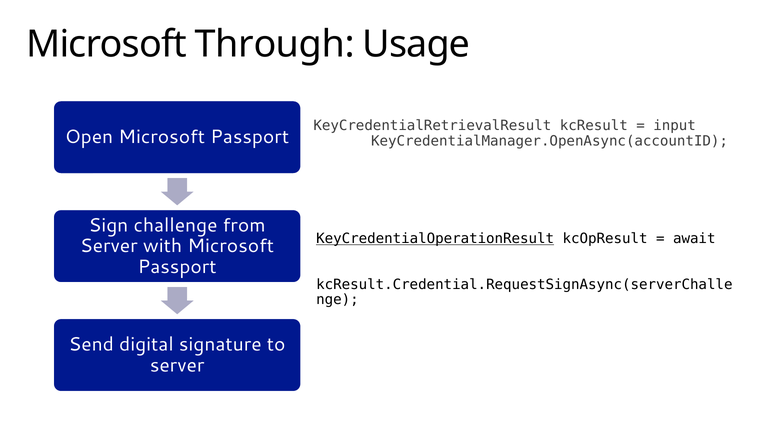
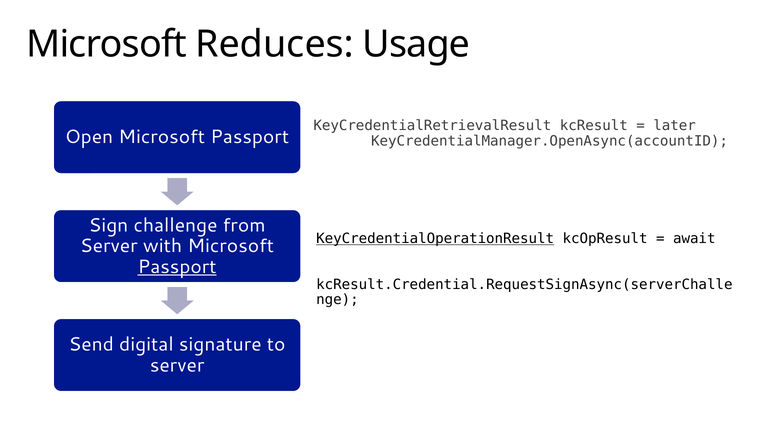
Through: Through -> Reduces
input: input -> later
Passport at (177, 267) underline: none -> present
